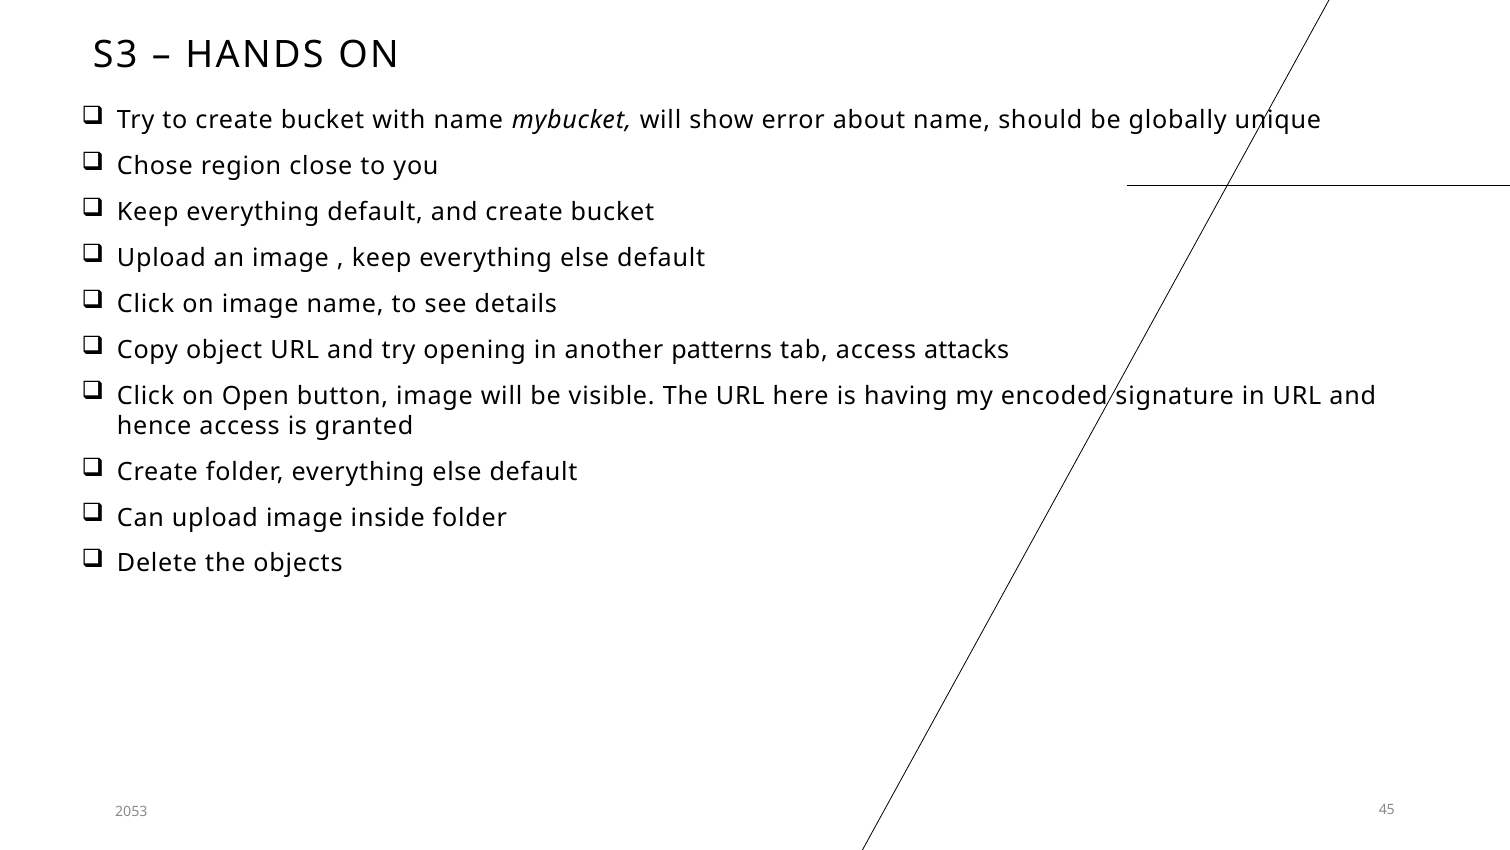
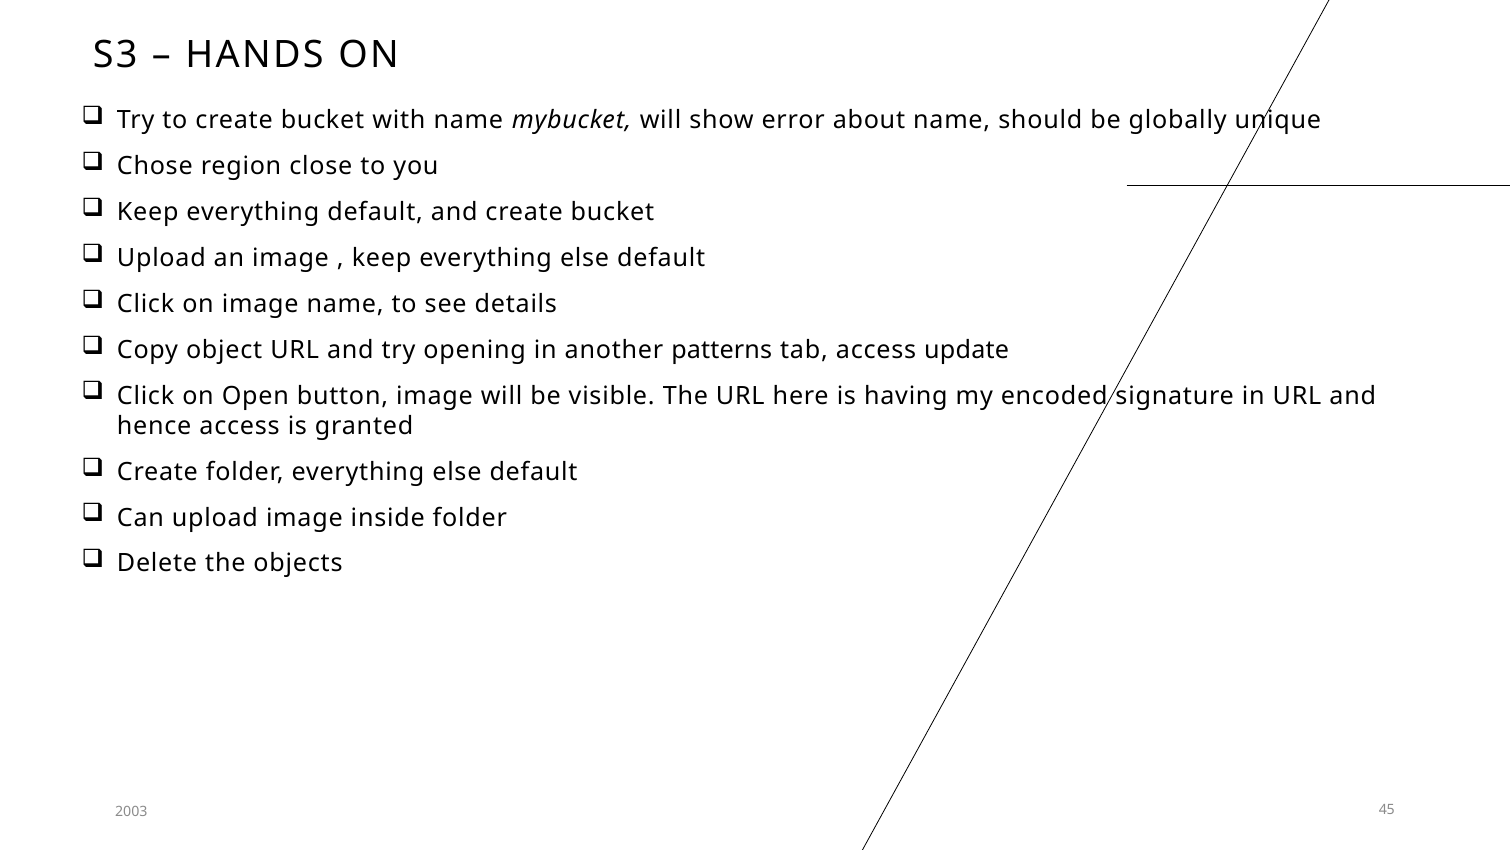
attacks: attacks -> update
2053: 2053 -> 2003
